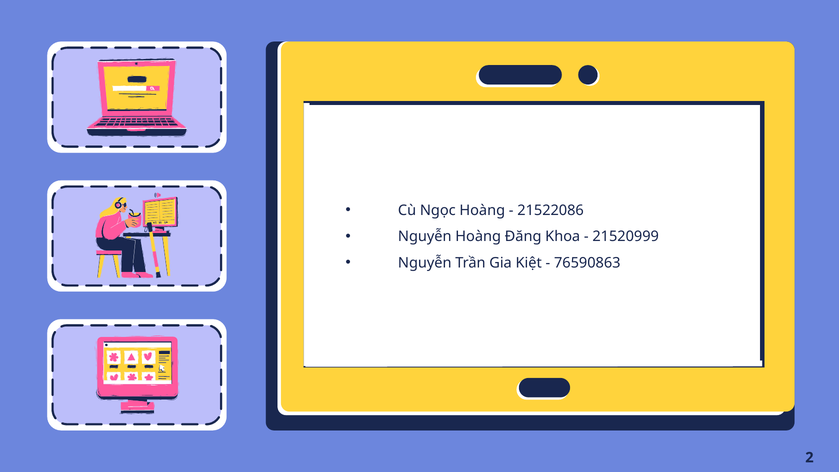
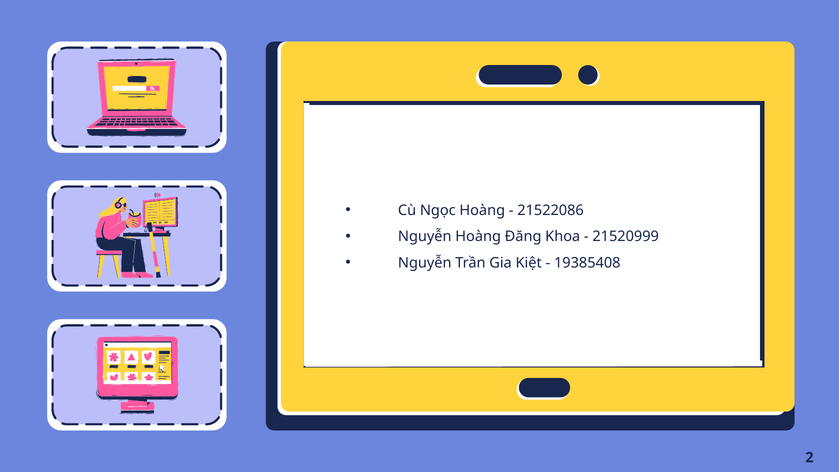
76590863: 76590863 -> 19385408
